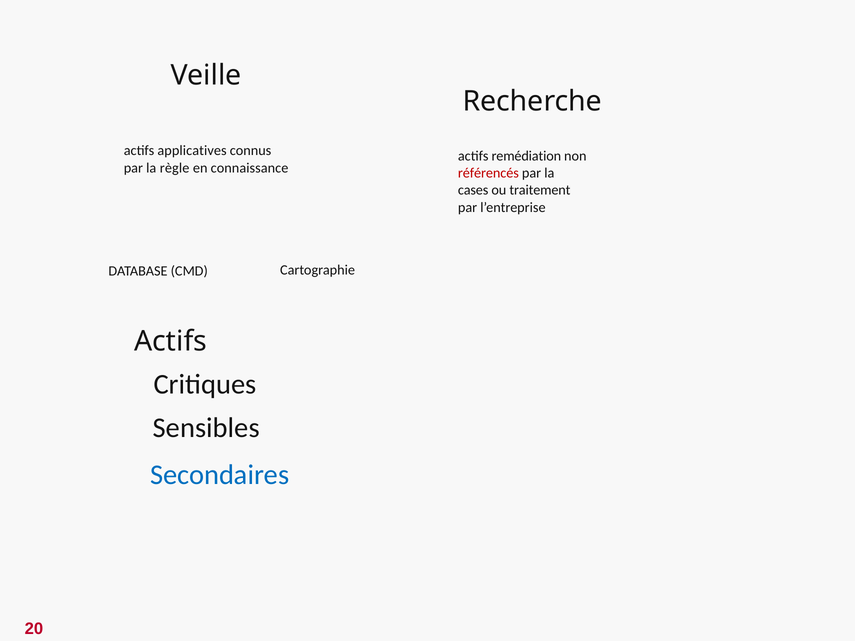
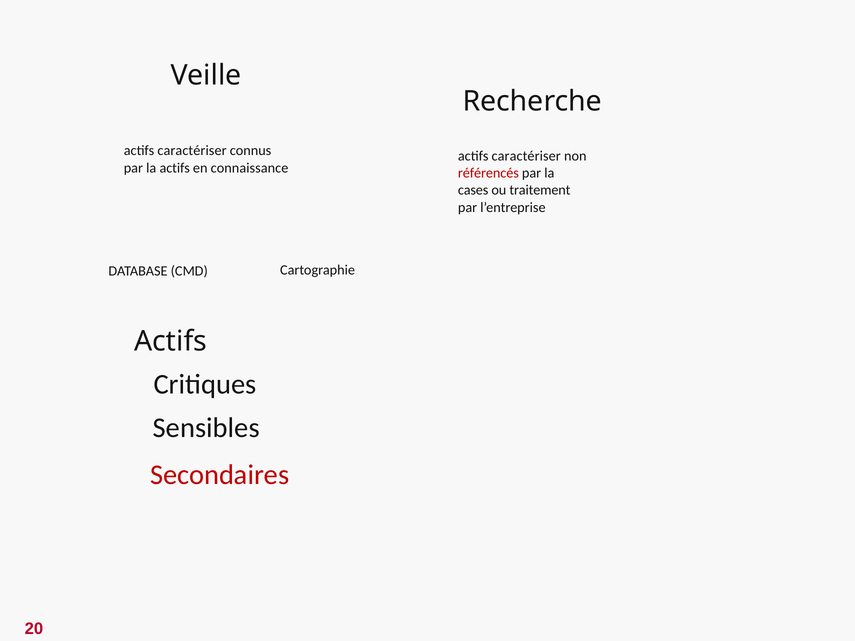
applicatives at (192, 151): applicatives -> caractériser
remédiation at (526, 156): remédiation -> caractériser
la règle: règle -> actifs
Secondaires colour: blue -> red
